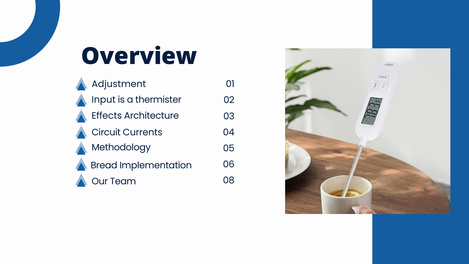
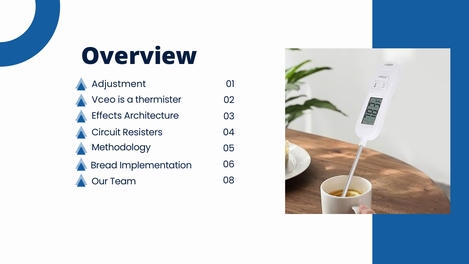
Input: Input -> Vceo
Currents: Currents -> Resisters
